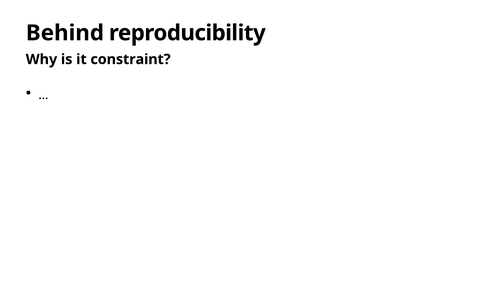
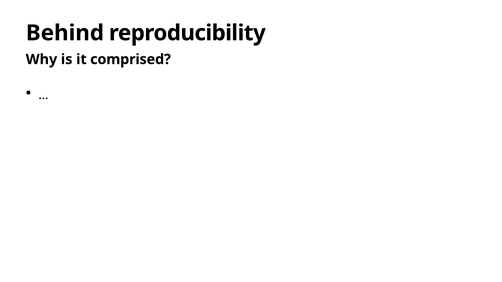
constraint: constraint -> comprised
